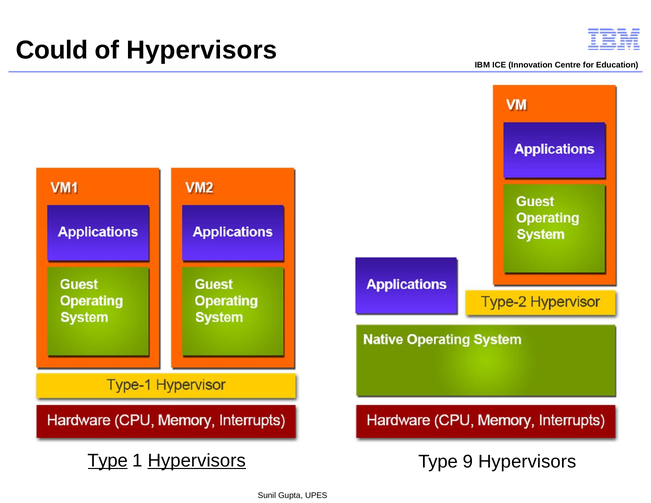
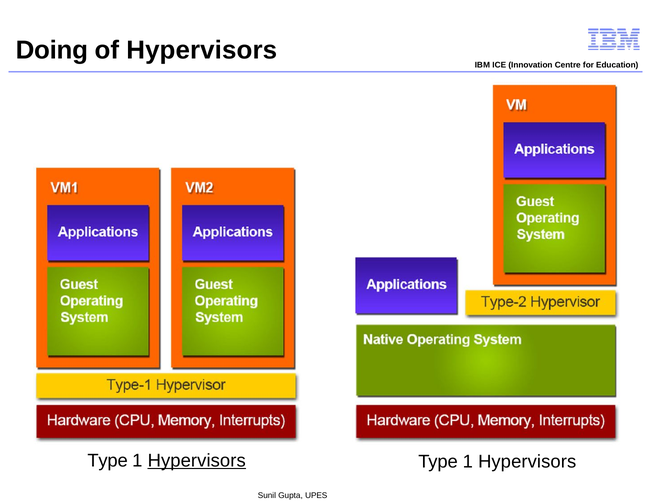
Could: Could -> Doing
Type at (108, 461) underline: present -> none
9 at (468, 462): 9 -> 1
